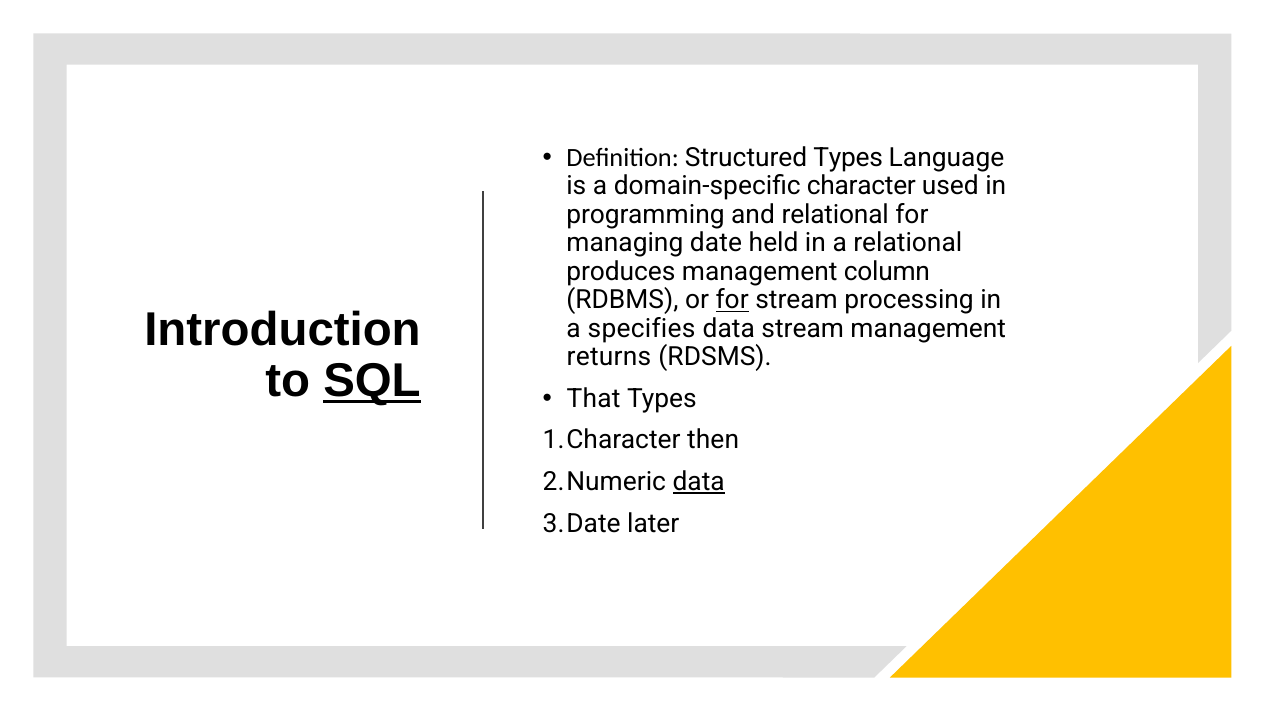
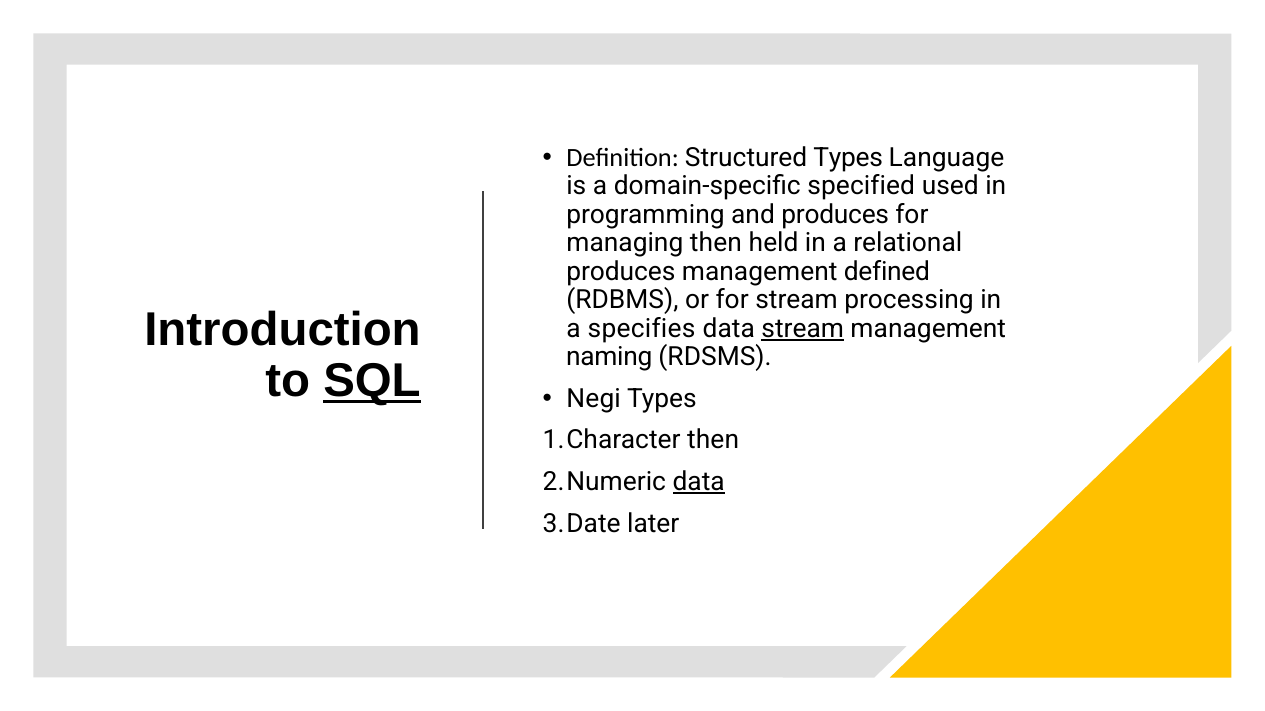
character: character -> specified
and relational: relational -> produces
managing date: date -> then
column: column -> defined
for at (732, 300) underline: present -> none
stream at (803, 329) underline: none -> present
returns: returns -> naming
That: That -> Negi
